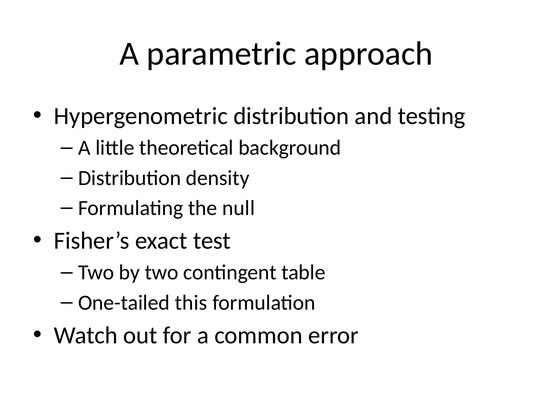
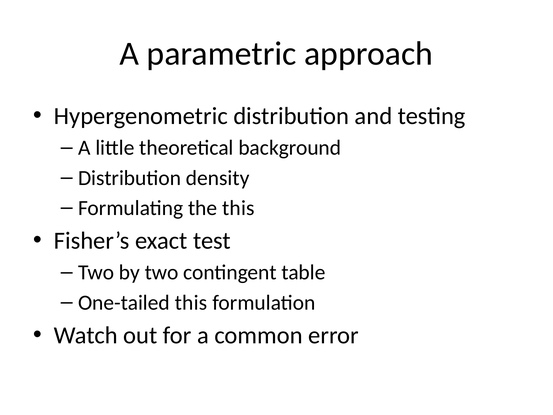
the null: null -> this
